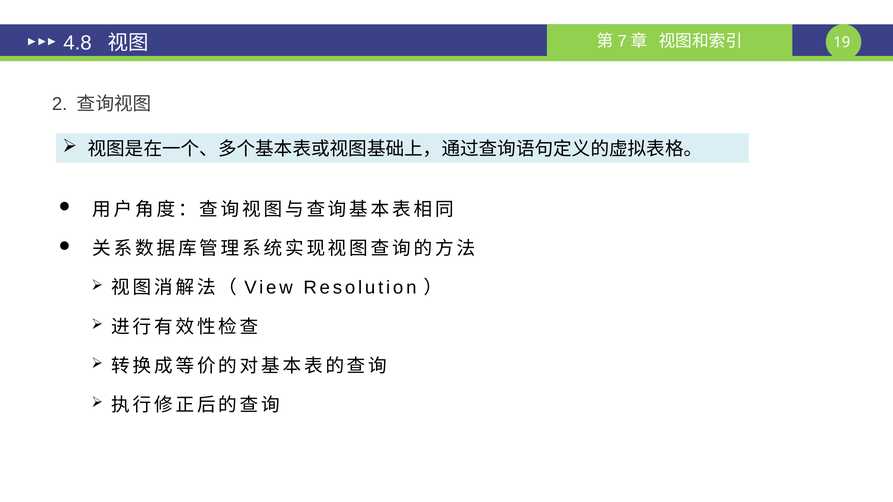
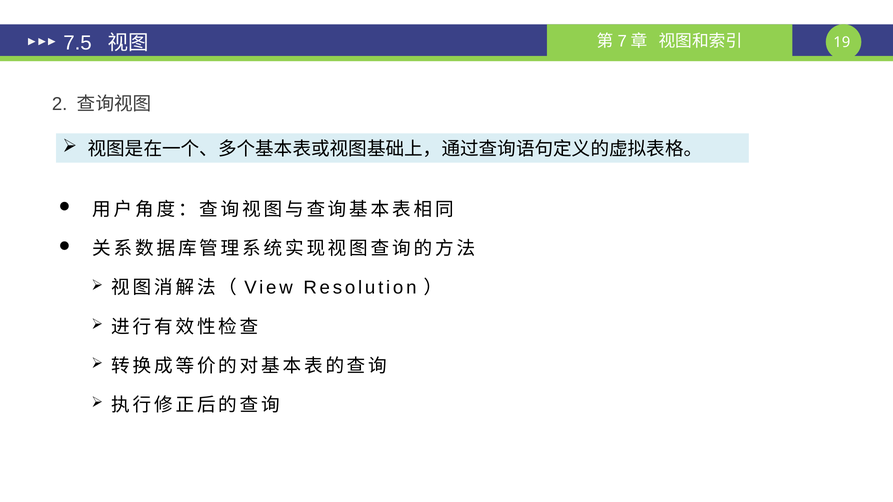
4.8: 4.8 -> 7.5
